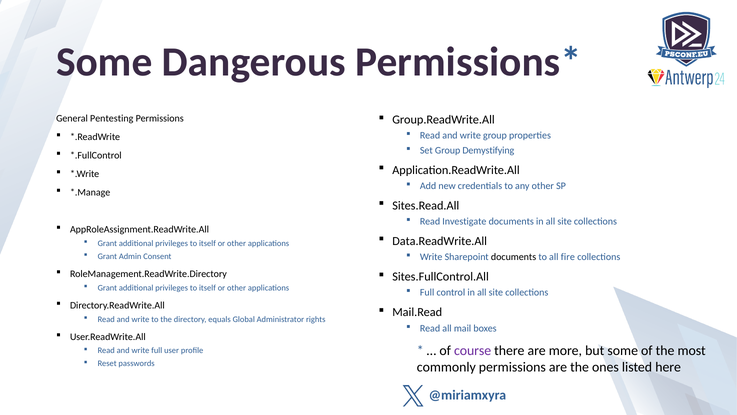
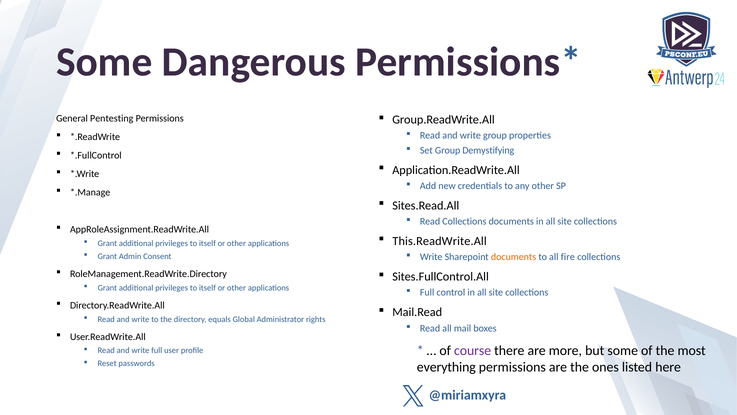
Read Investigate: Investigate -> Collections
Data.ReadWrite.All: Data.ReadWrite.All -> This.ReadWrite.All
documents at (514, 257) colour: black -> orange
commonly: commonly -> everything
